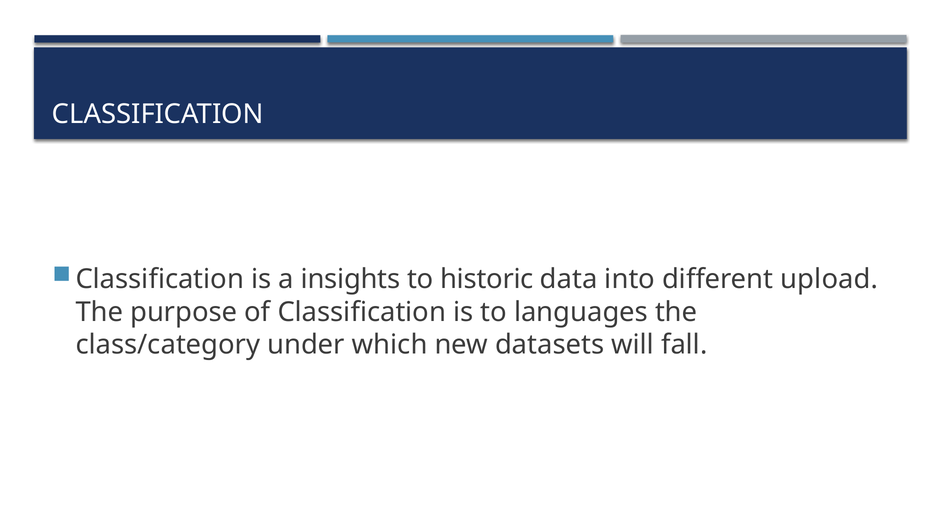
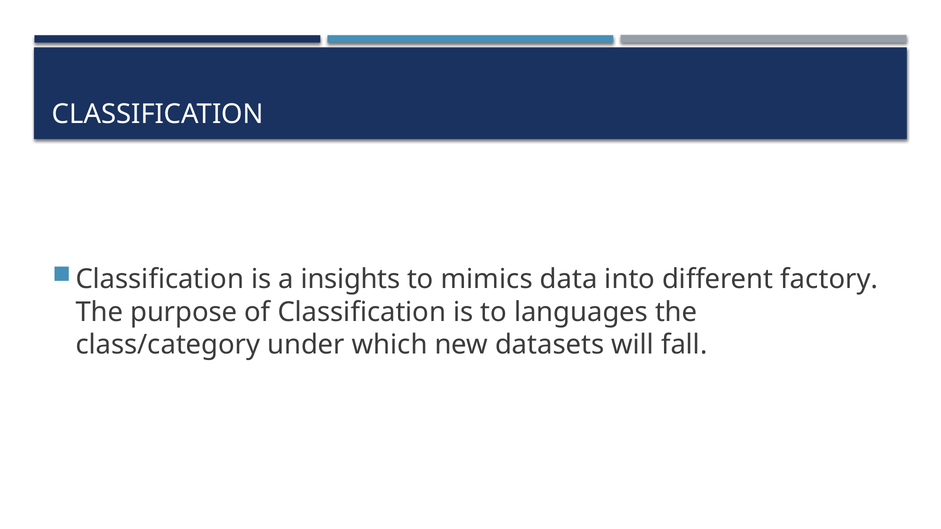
historic: historic -> mimics
upload: upload -> factory
